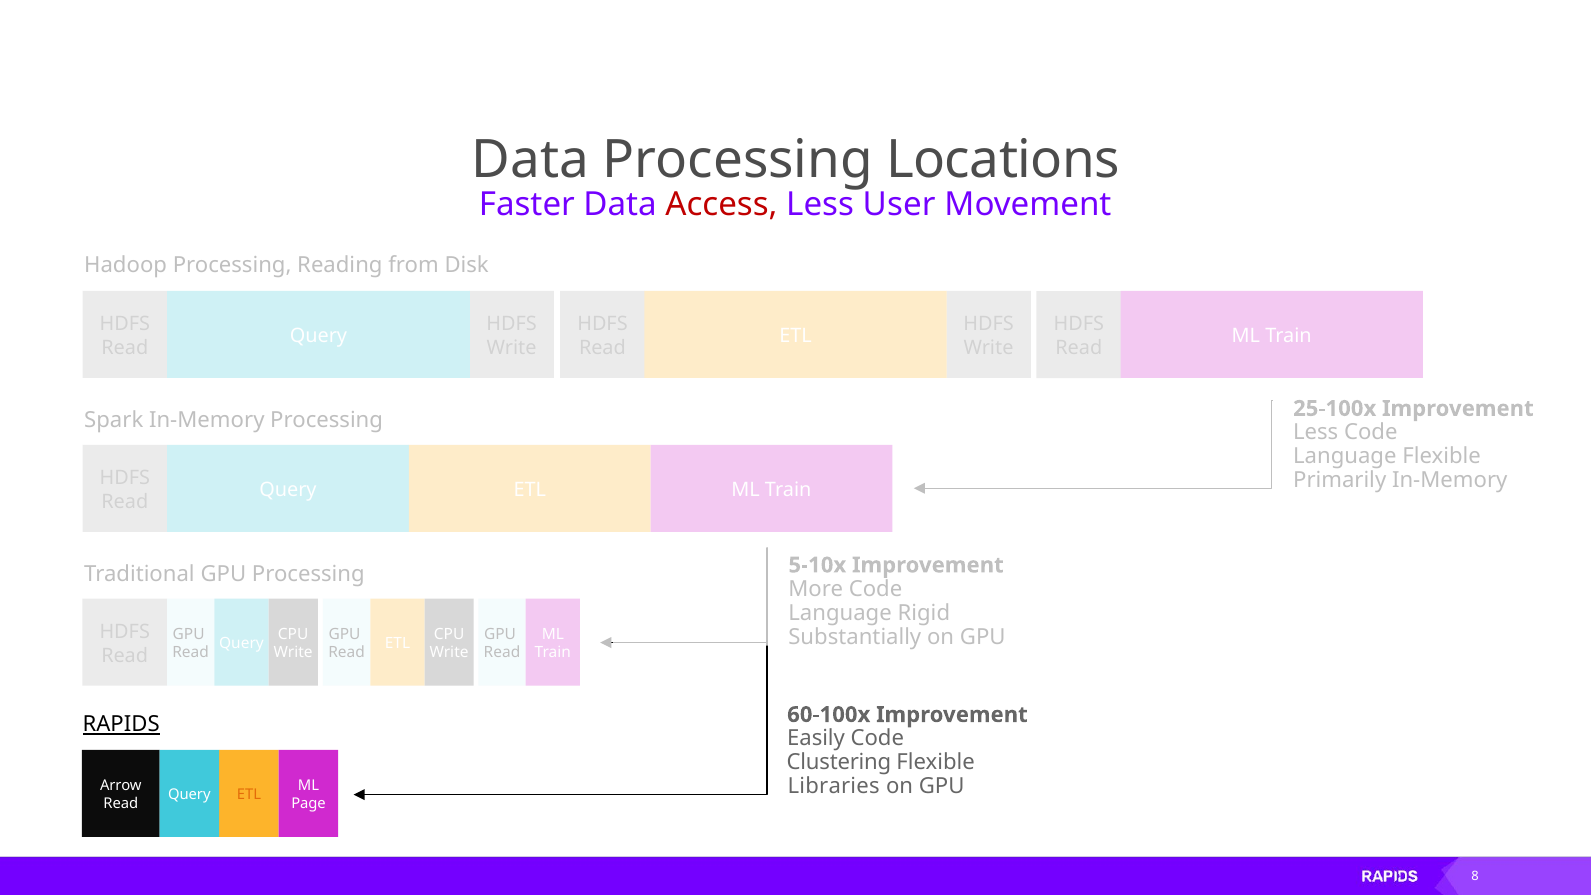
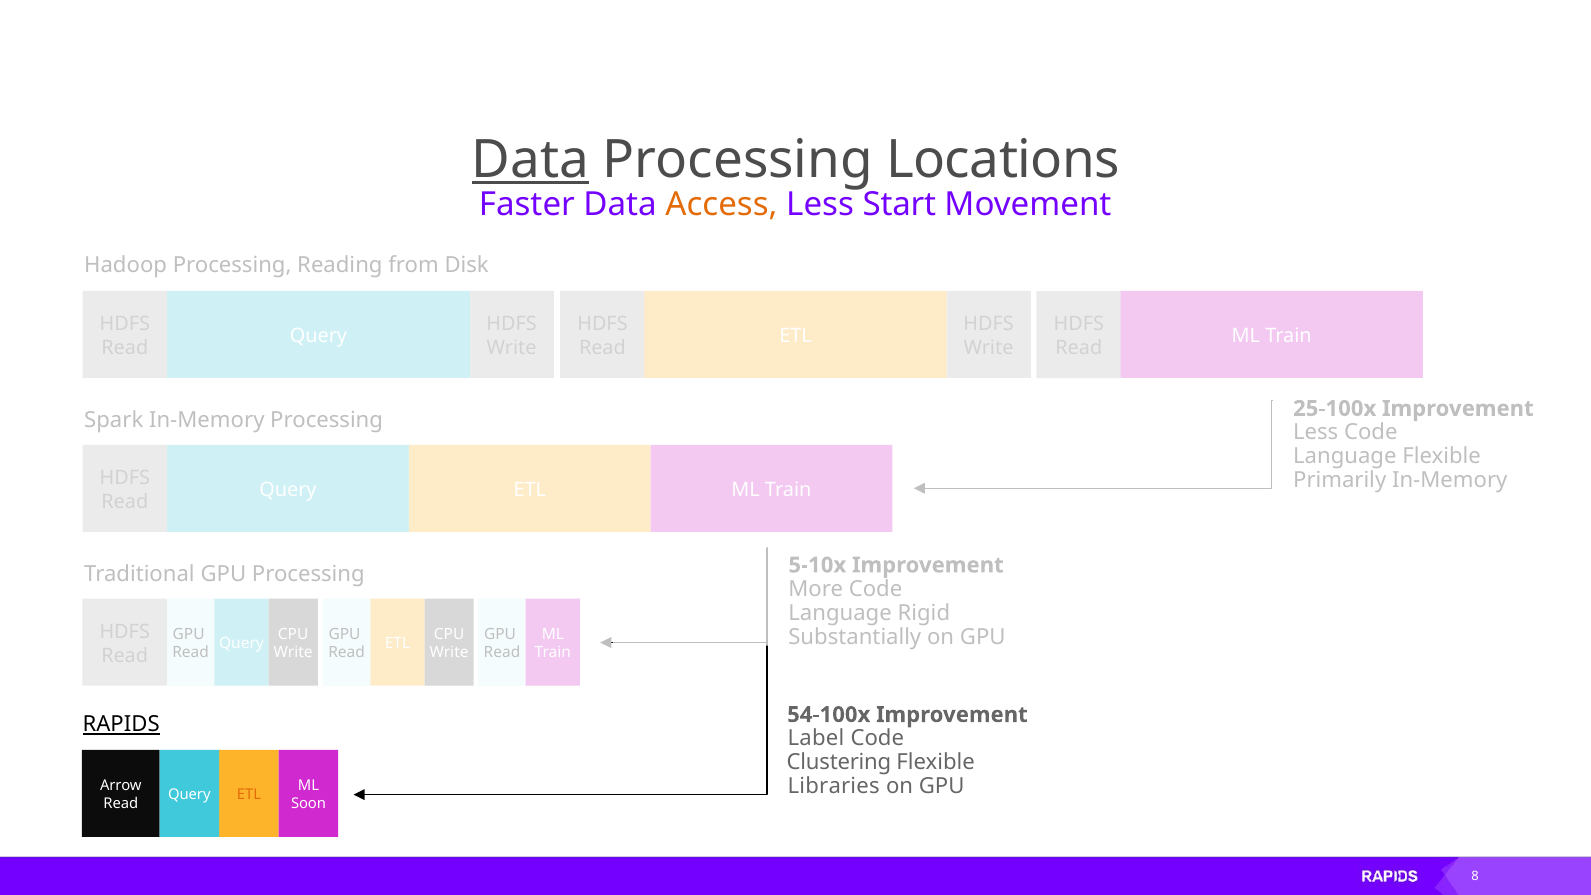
Data at (530, 160) underline: none -> present
Access colour: red -> orange
User: User -> Start
60-100x: 60-100x -> 54-100x
Easily: Easily -> Label
Page: Page -> Soon
